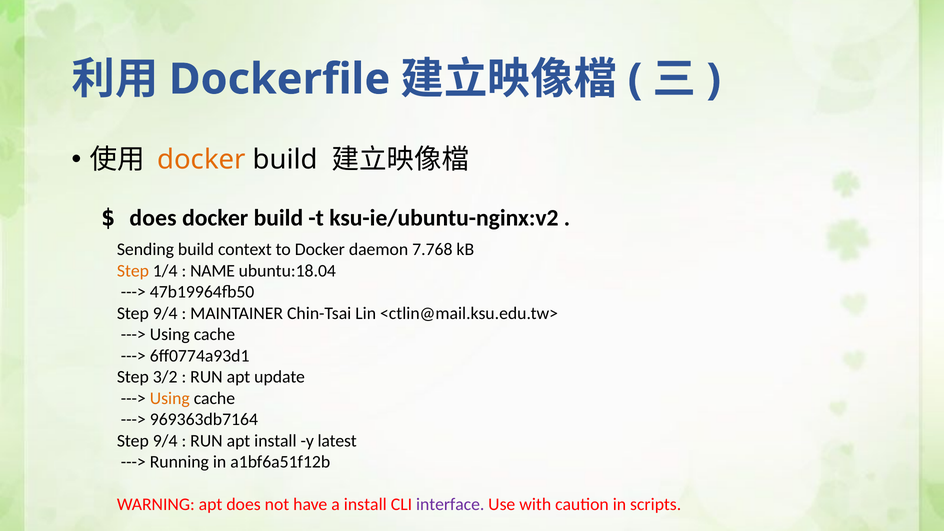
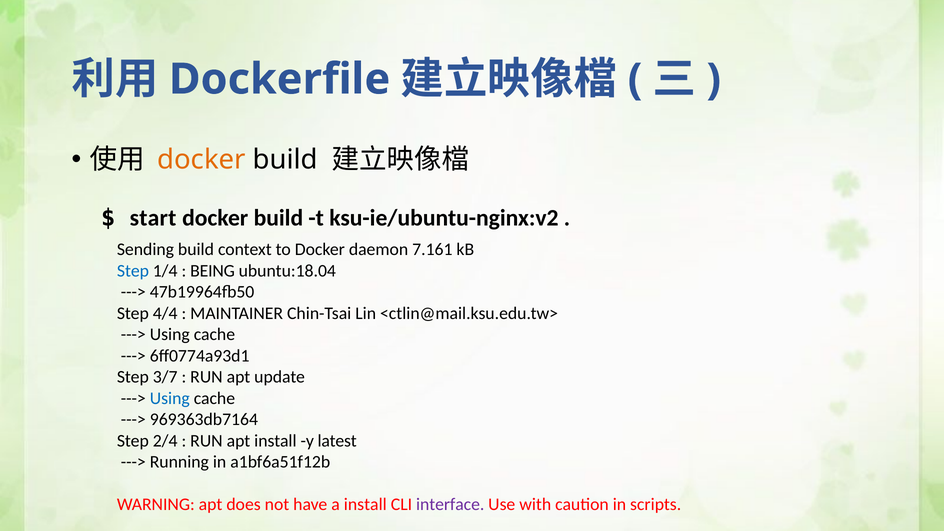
does at (153, 218): does -> start
7.768: 7.768 -> 7.161
Step at (133, 271) colour: orange -> blue
NAME: NAME -> BEING
9/4 at (165, 313): 9/4 -> 4/4
3/2: 3/2 -> 3/7
Using at (170, 398) colour: orange -> blue
9/4 at (165, 441): 9/4 -> 2/4
